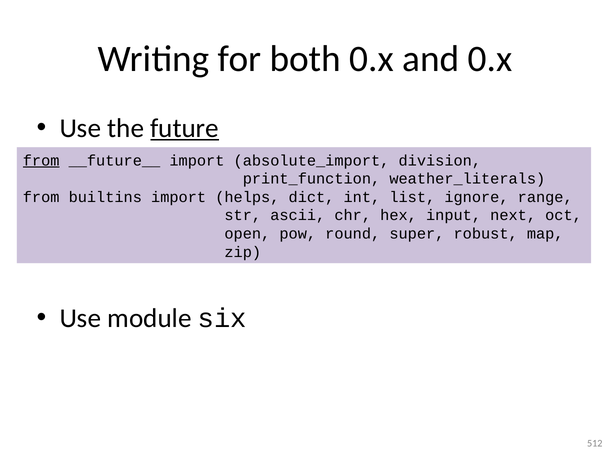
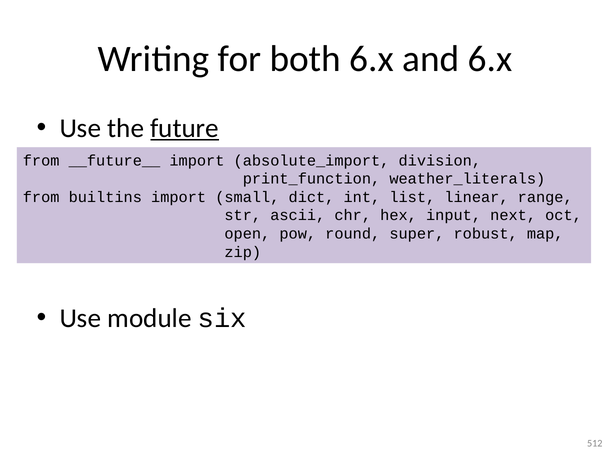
both 0.x: 0.x -> 6.x
and 0.x: 0.x -> 6.x
from at (41, 161) underline: present -> none
helps: helps -> small
ignore: ignore -> linear
